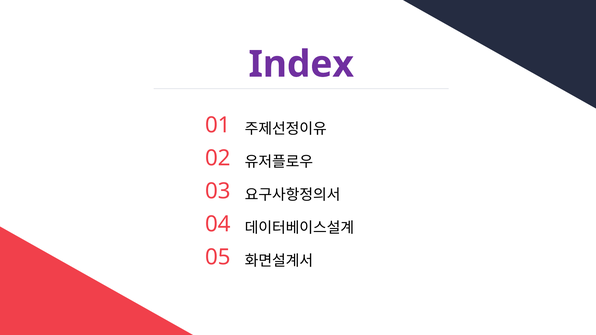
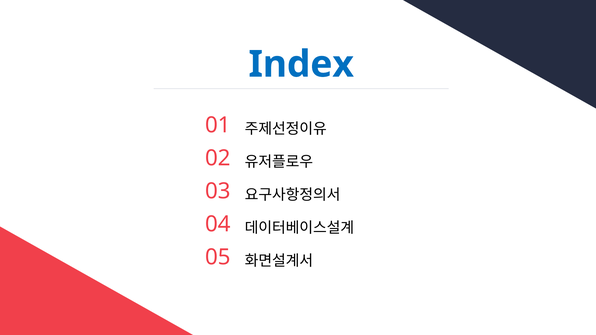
Index colour: purple -> blue
